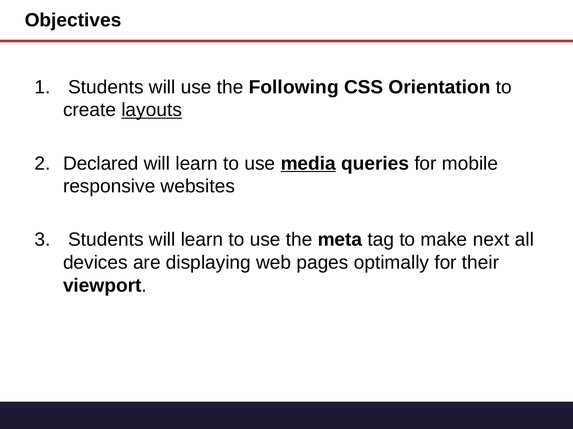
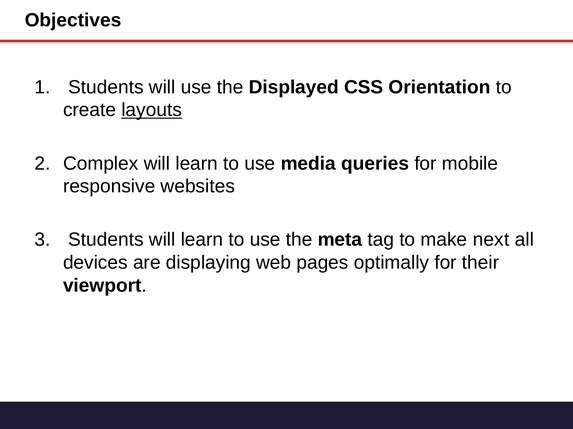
Following: Following -> Displayed
Declared: Declared -> Complex
media underline: present -> none
